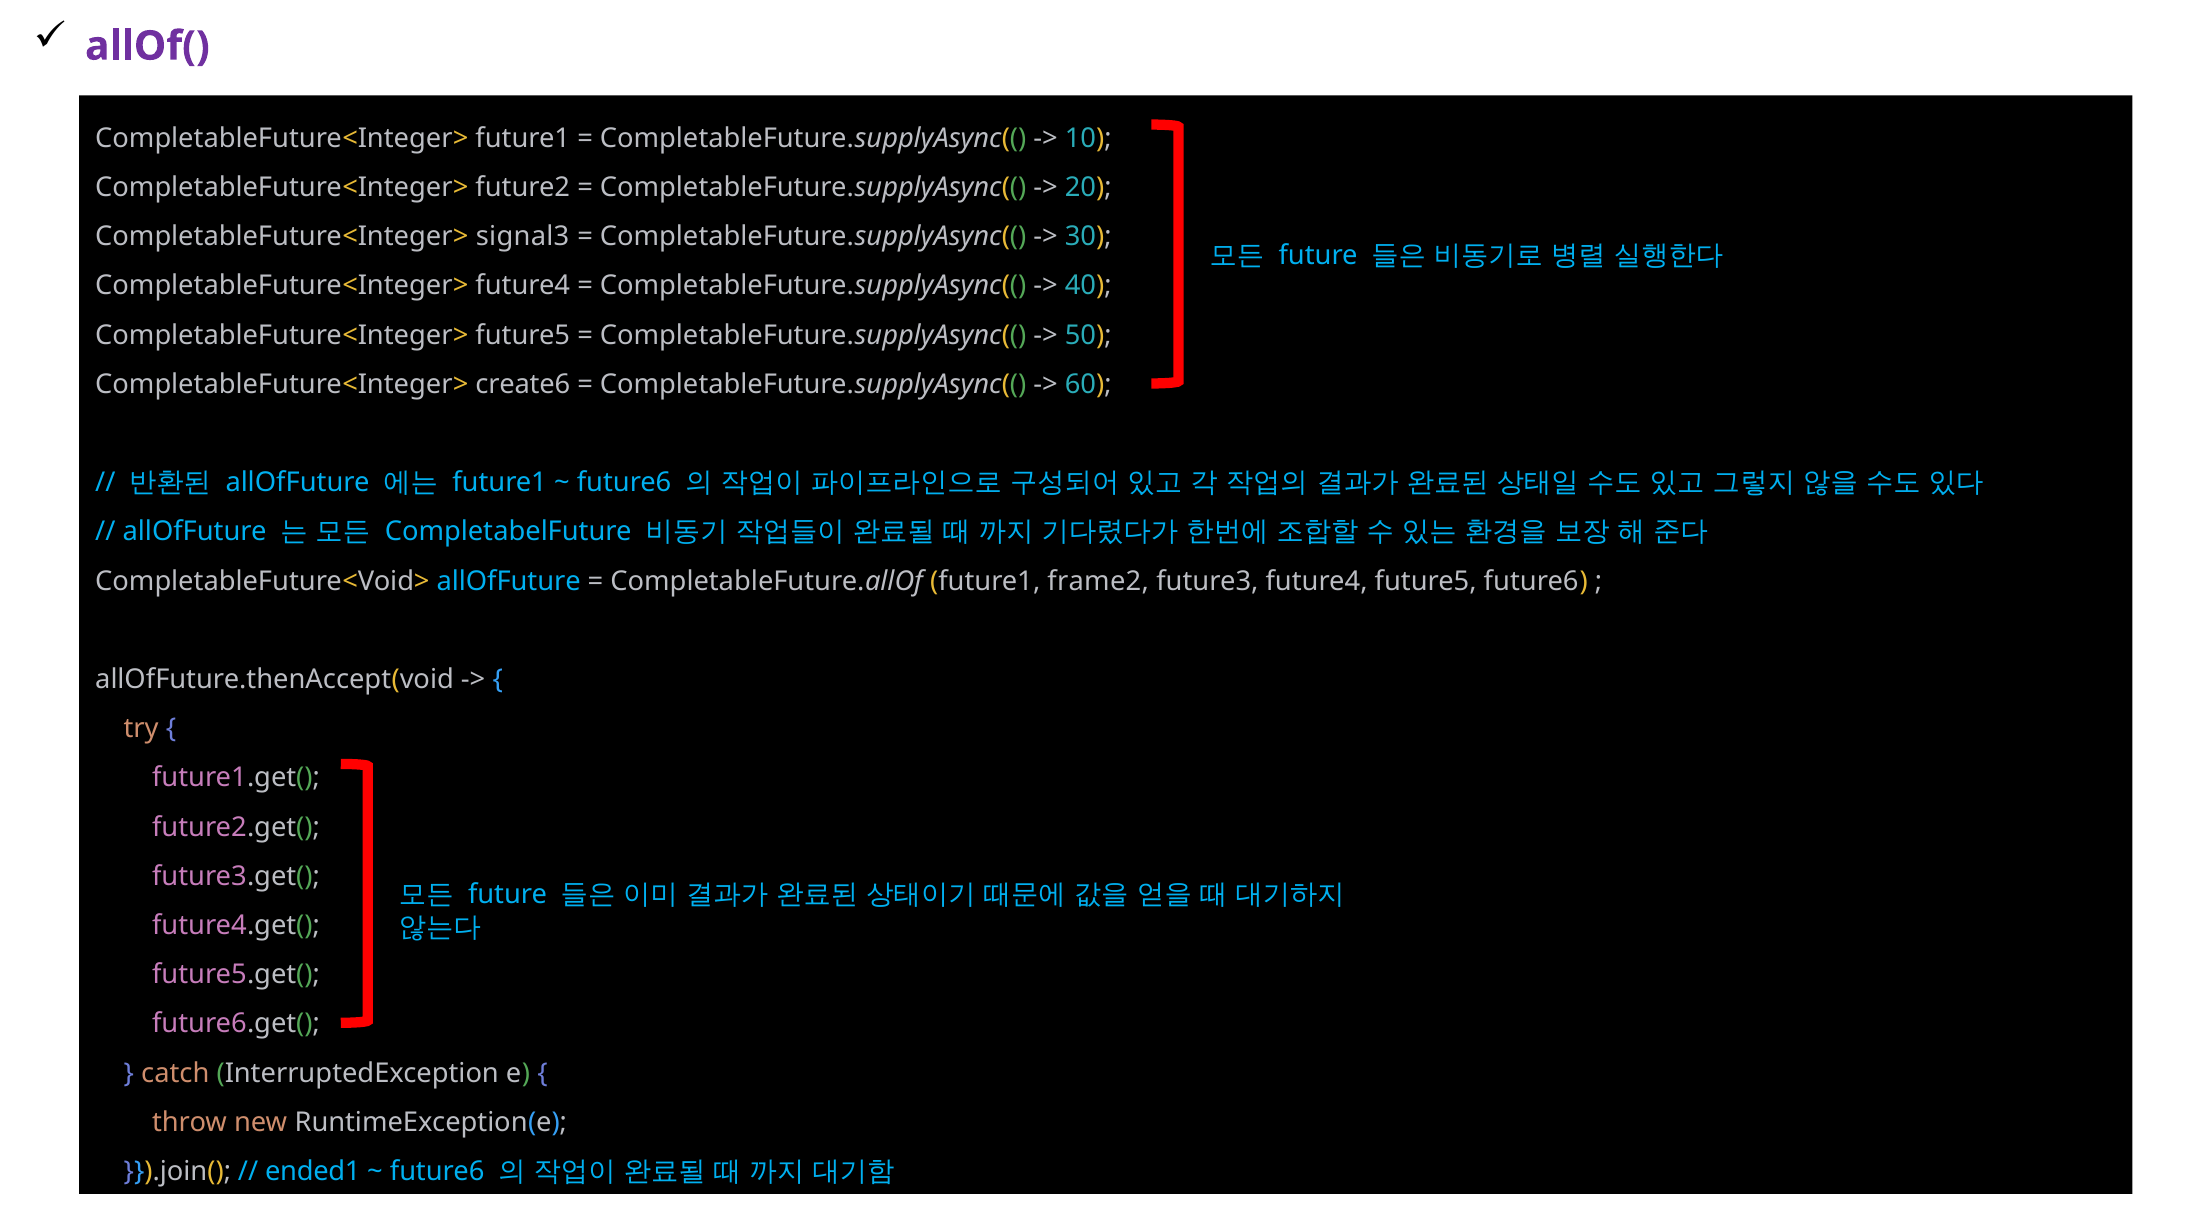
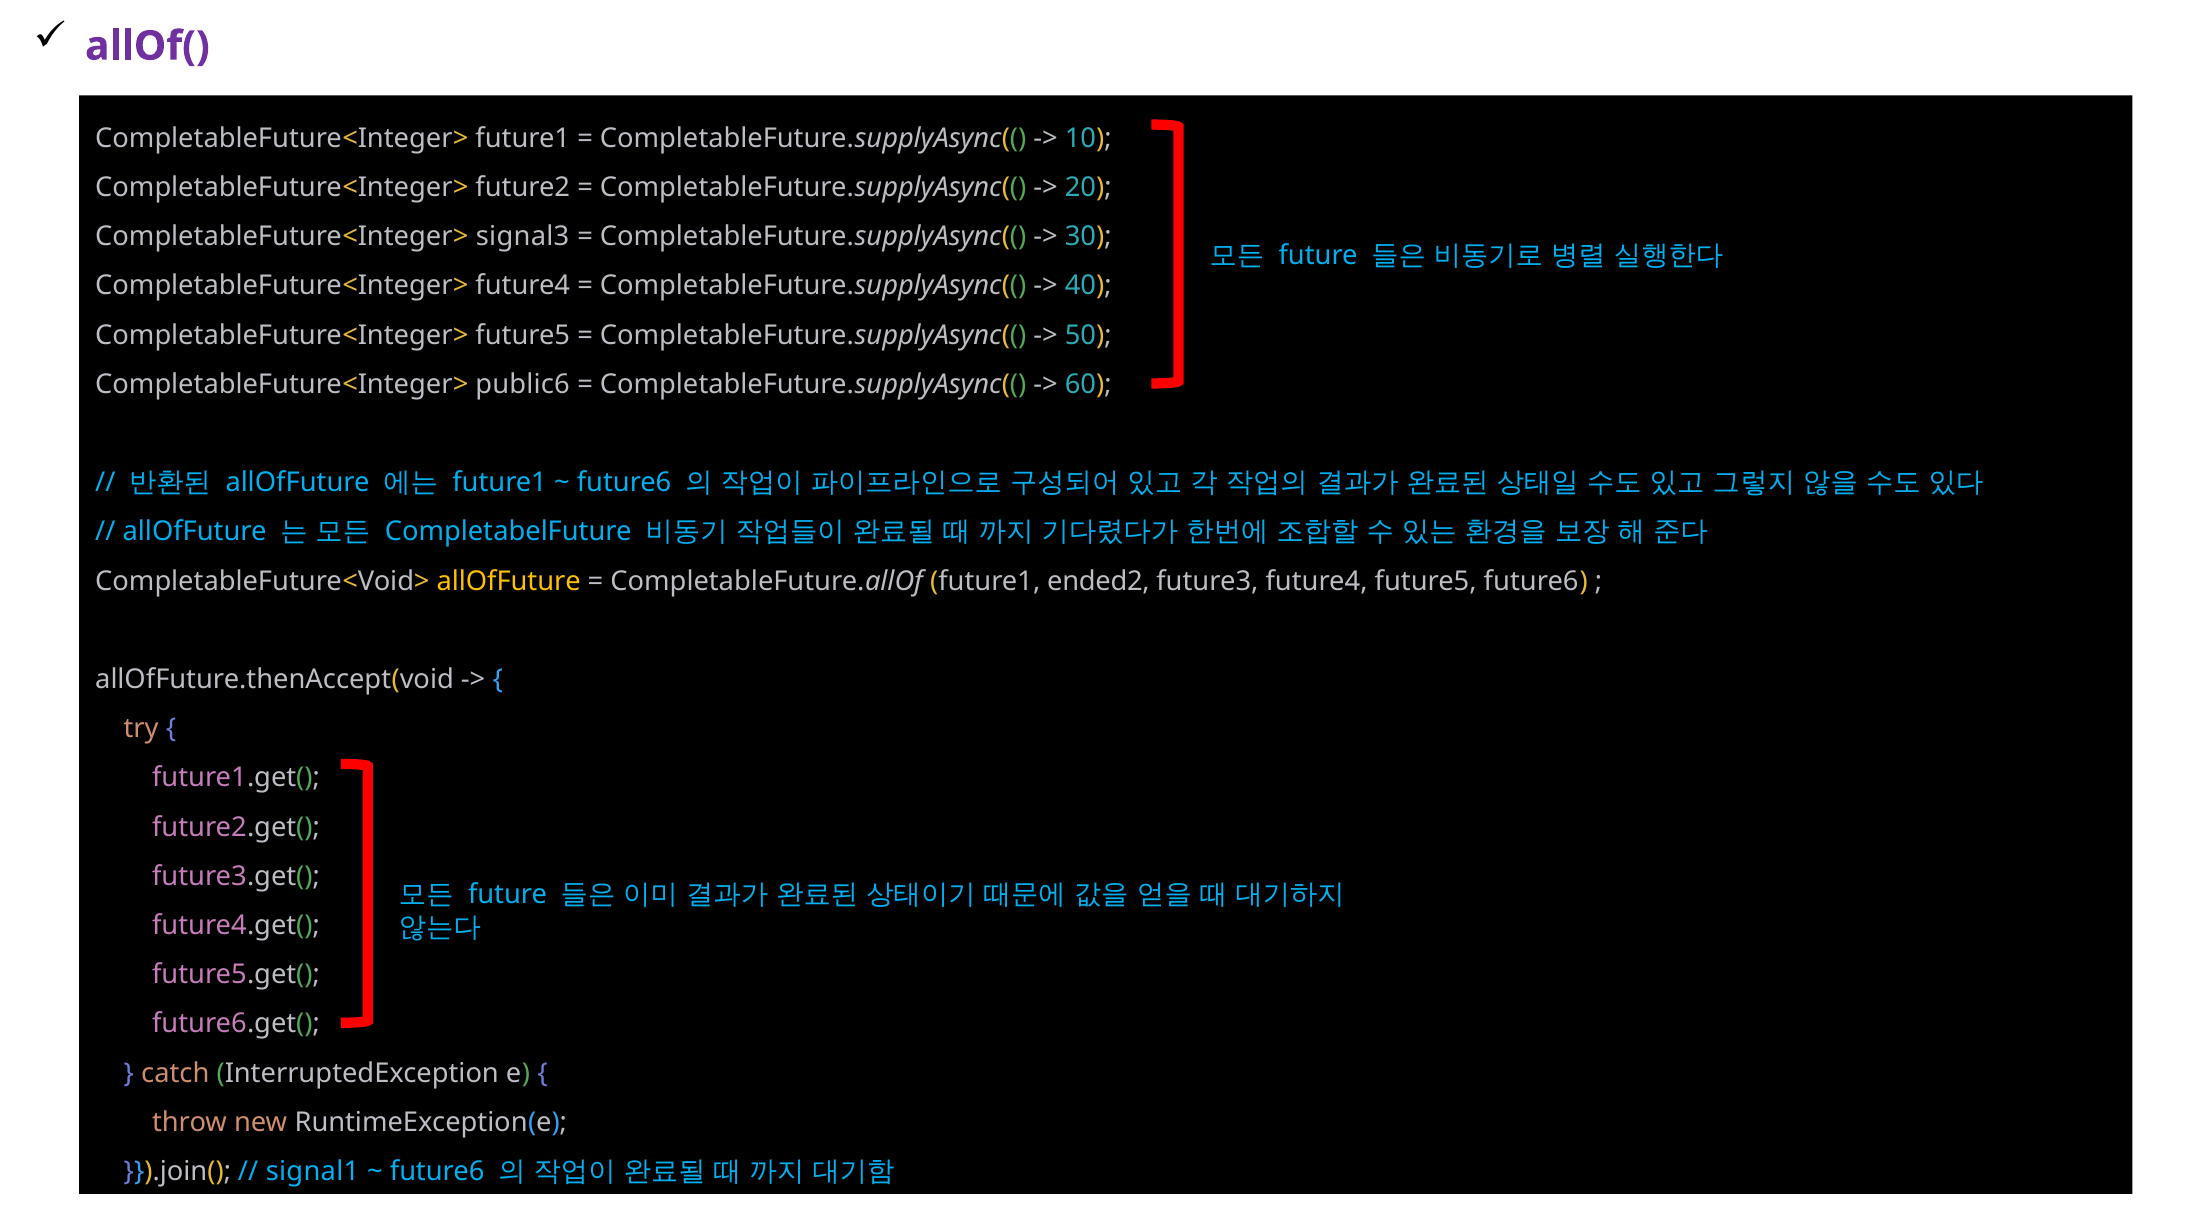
create6: create6 -> public6
allOfFuture at (509, 581) colour: light blue -> yellow
frame2: frame2 -> ended2
ended1: ended1 -> signal1
